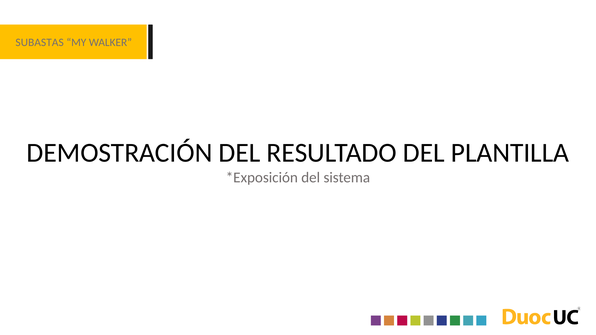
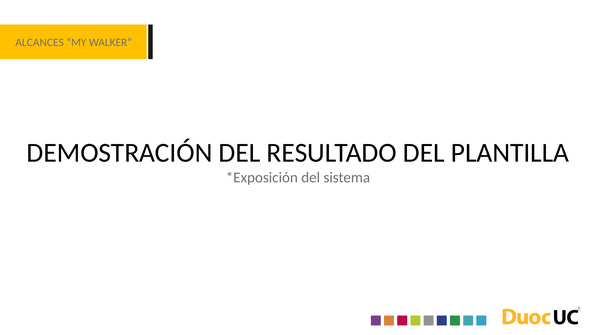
SUBASTAS: SUBASTAS -> ALCANCES
